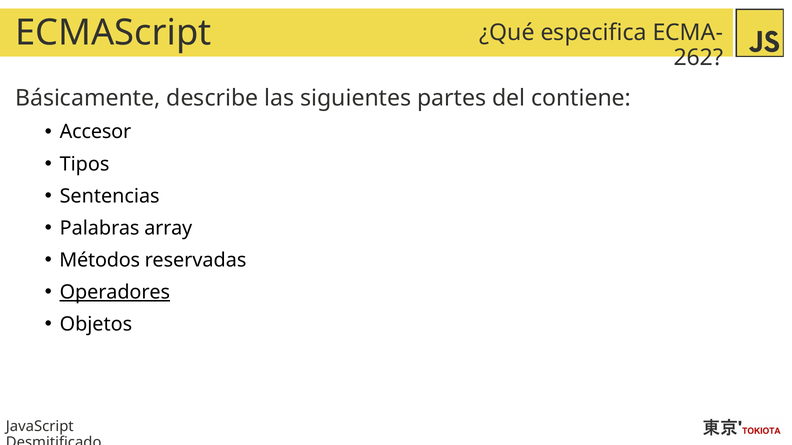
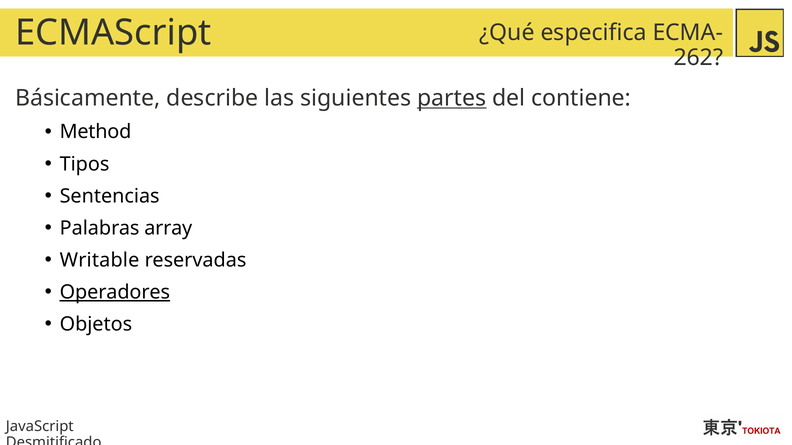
partes underline: none -> present
Accesor: Accesor -> Method
Métodos: Métodos -> Writable
